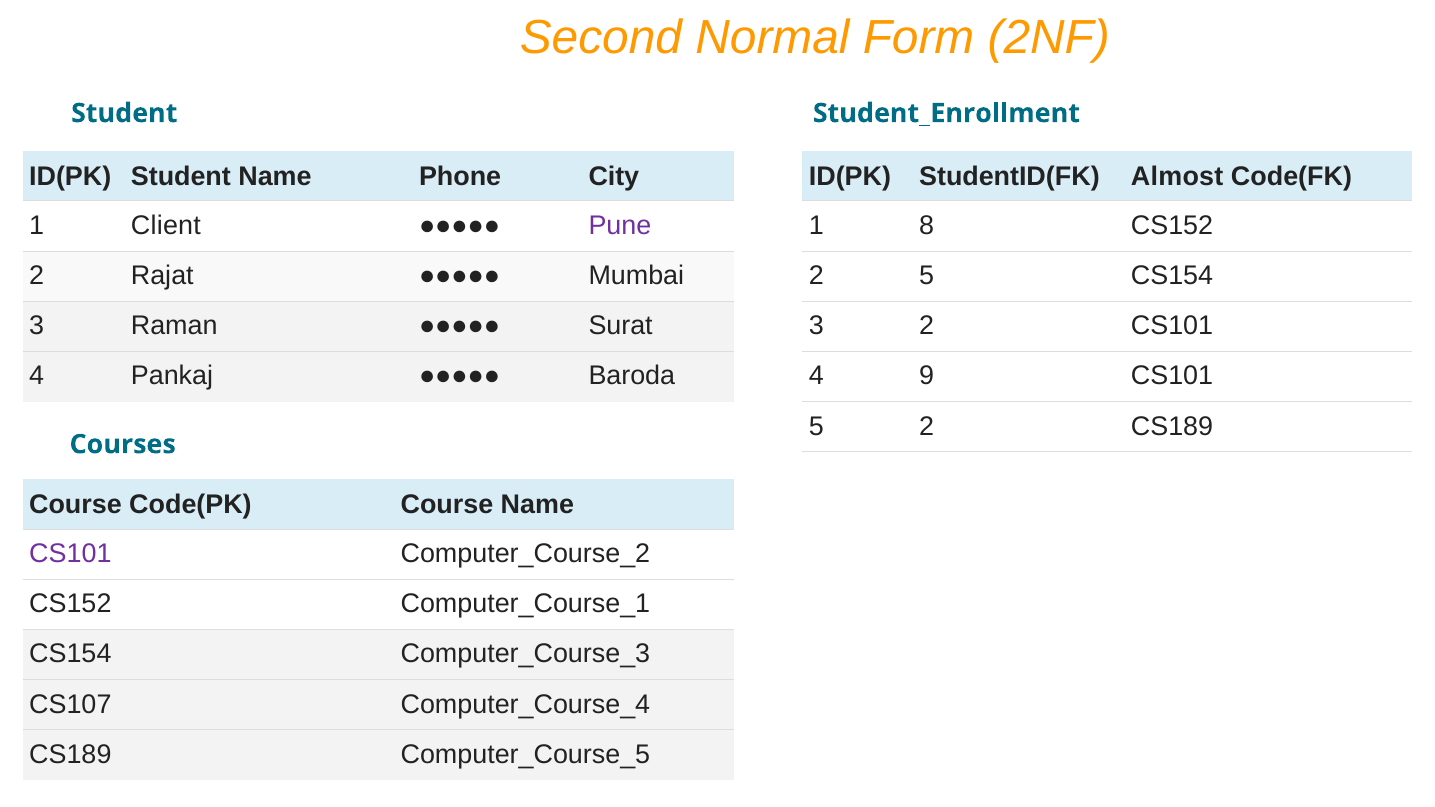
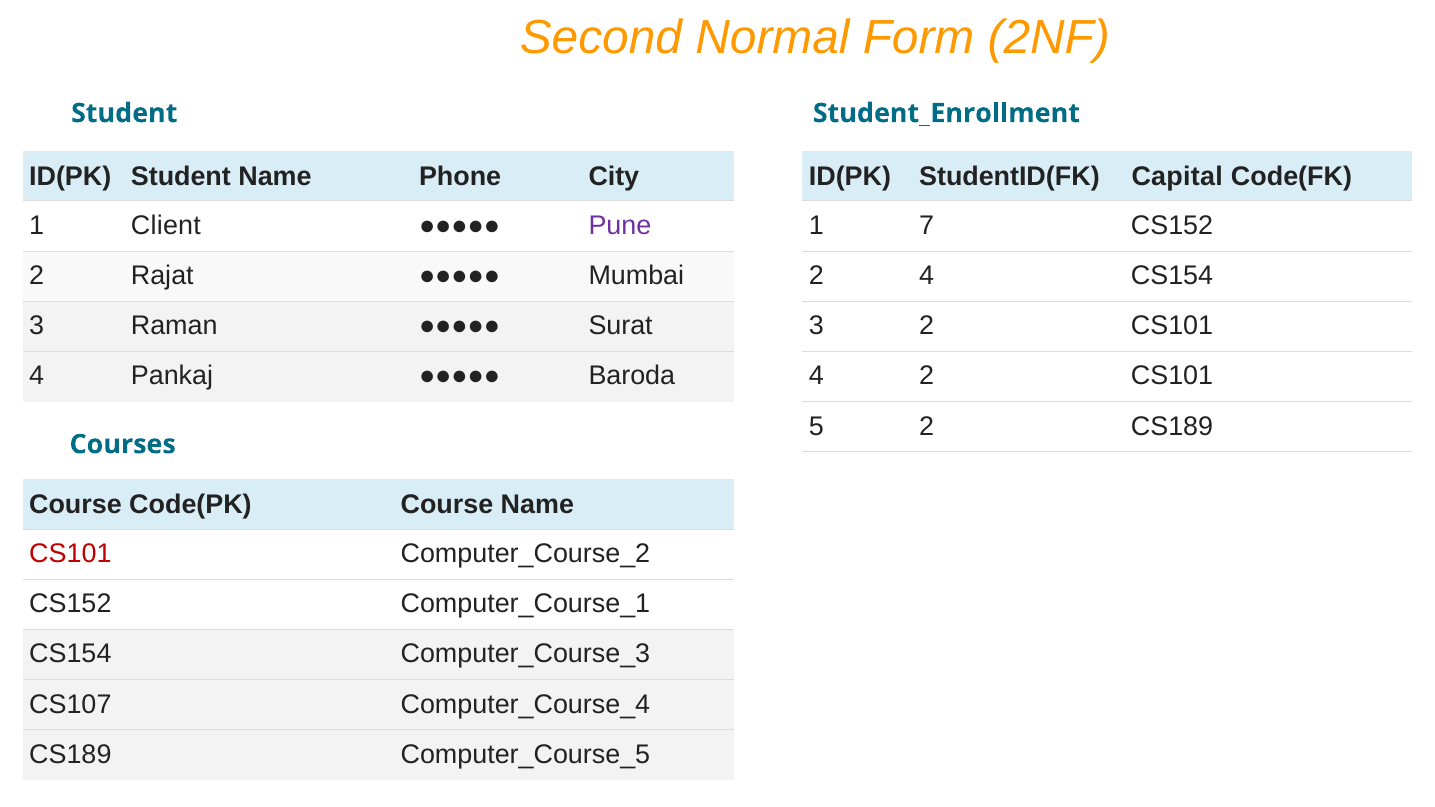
Almost: Almost -> Capital
8: 8 -> 7
2 5: 5 -> 4
4 9: 9 -> 2
CS101 at (70, 554) colour: purple -> red
